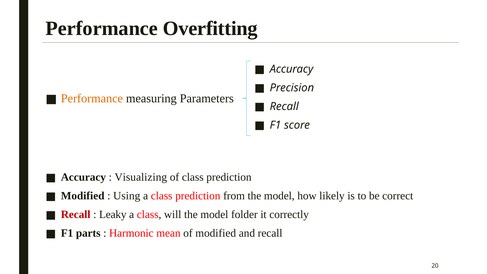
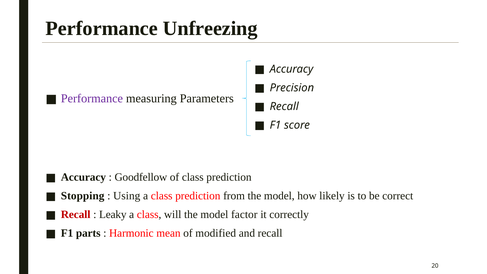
Overfitting: Overfitting -> Unfreezing
Performance at (92, 98) colour: orange -> purple
Visualizing: Visualizing -> Goodfellow
Modified at (83, 196): Modified -> Stopping
folder: folder -> factor
